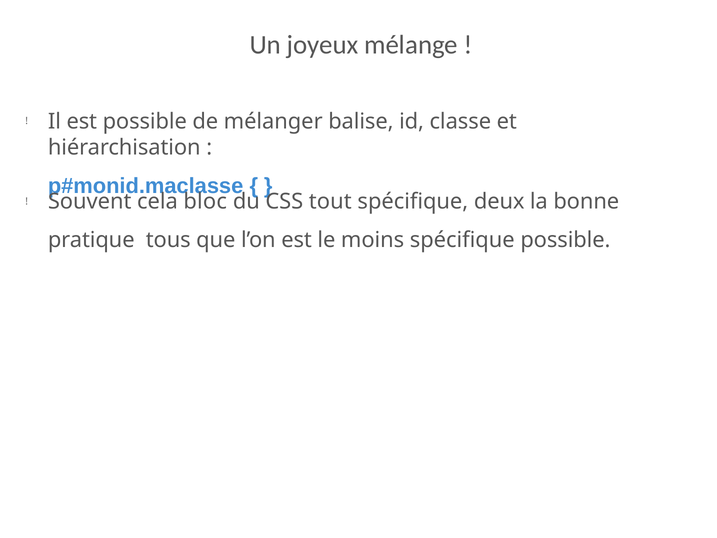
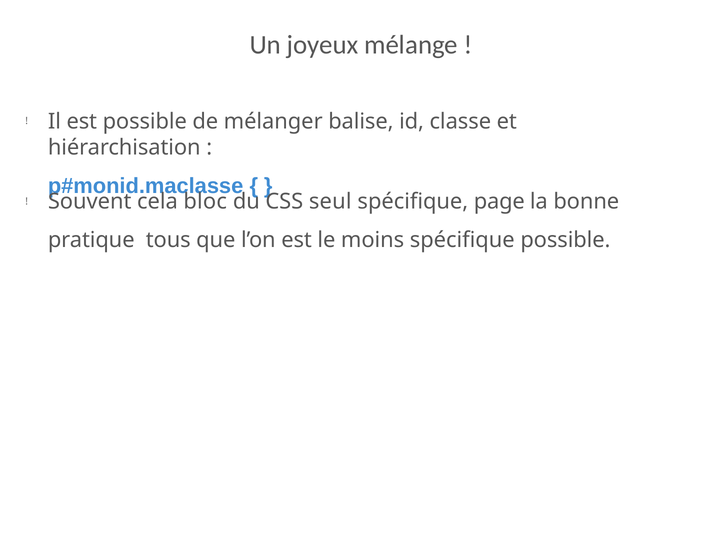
tout: tout -> seul
deux: deux -> page
